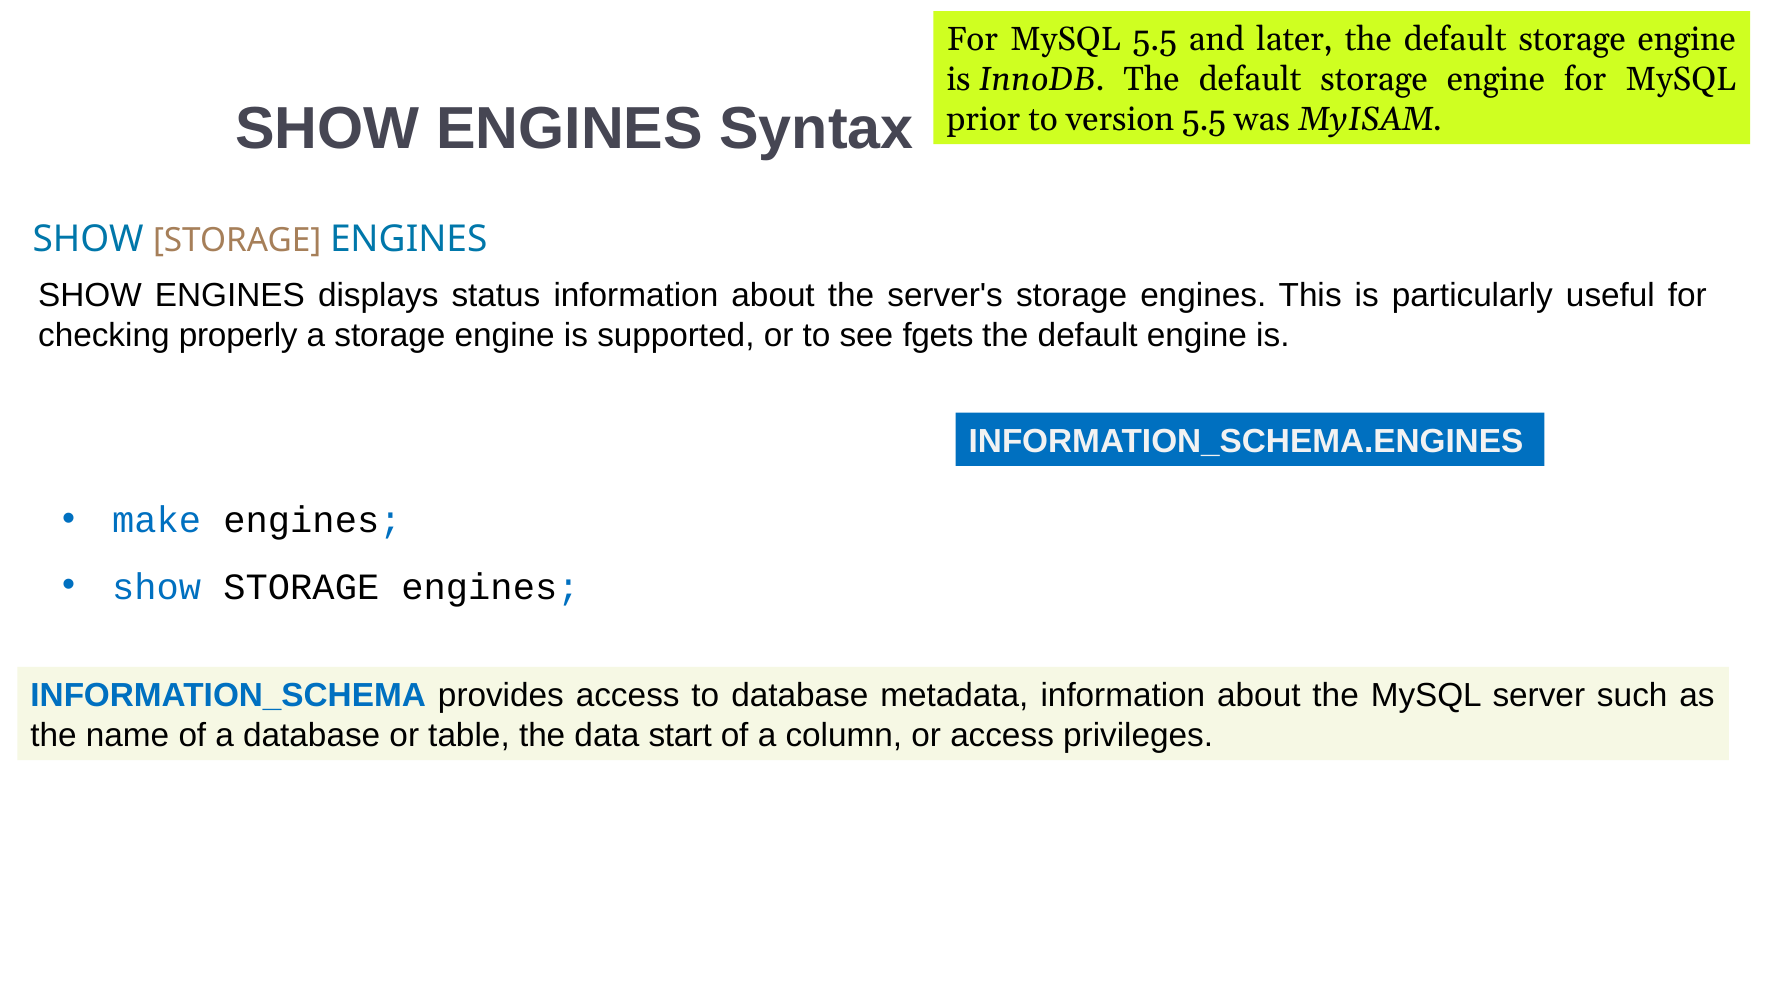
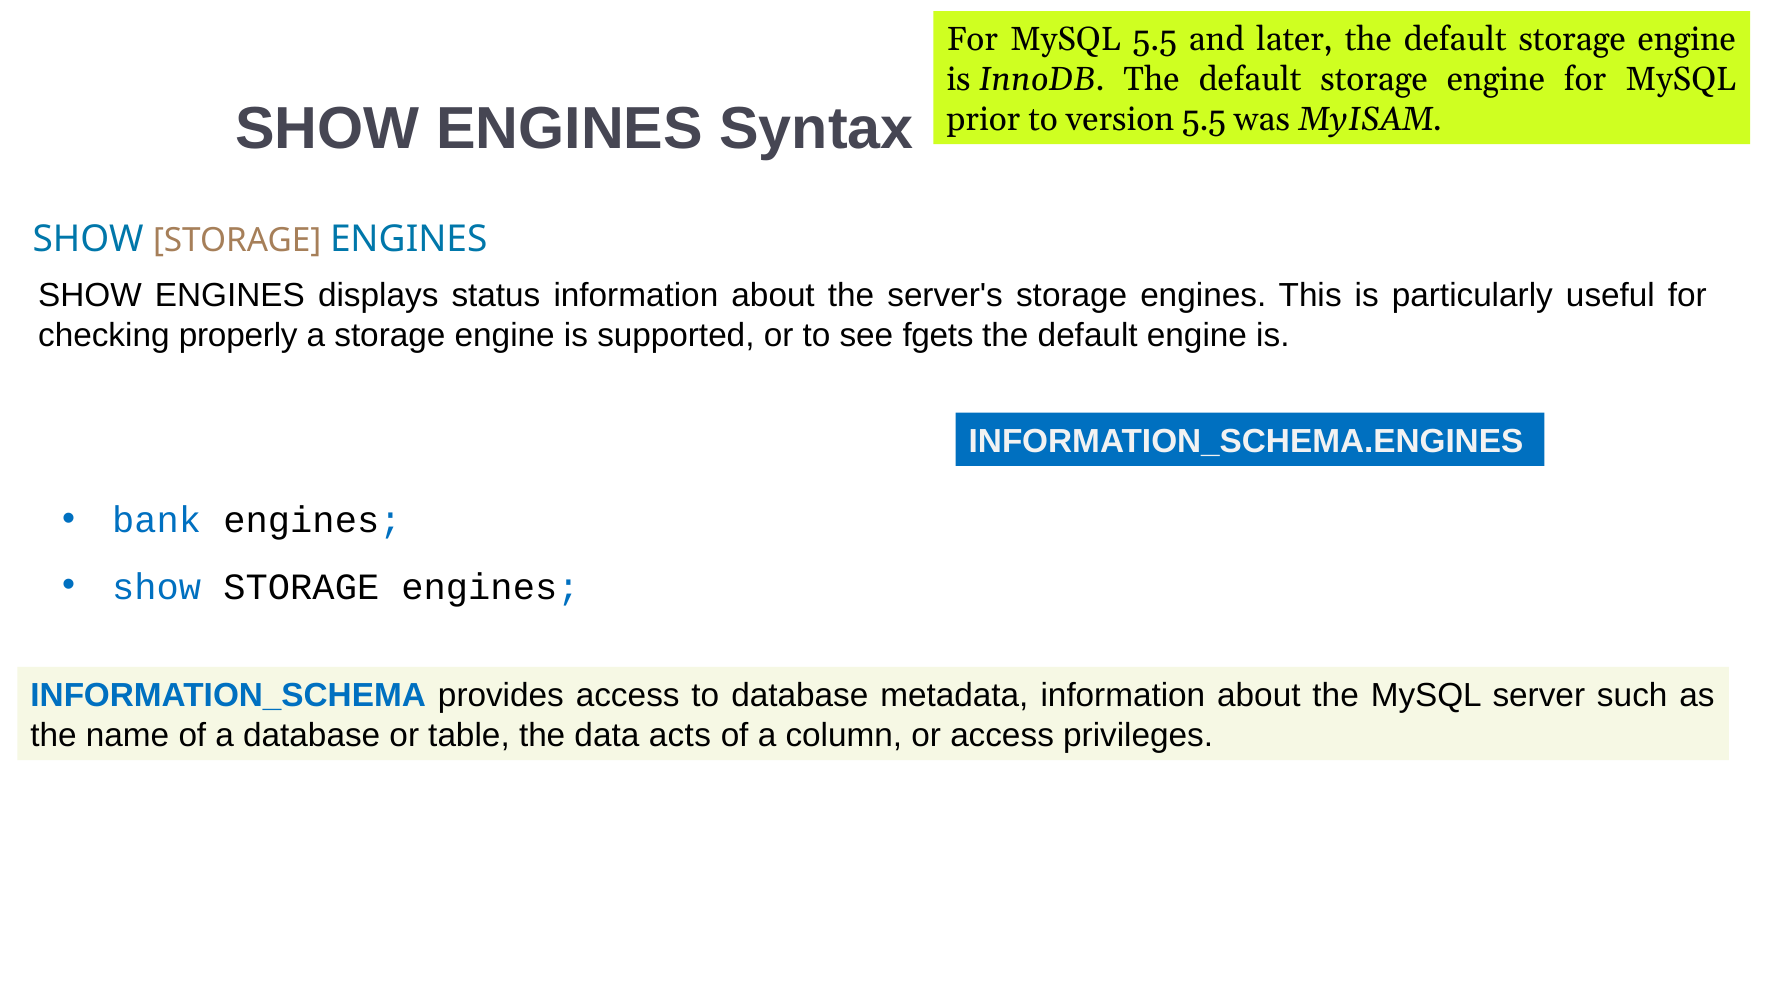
make: make -> bank
start: start -> acts
